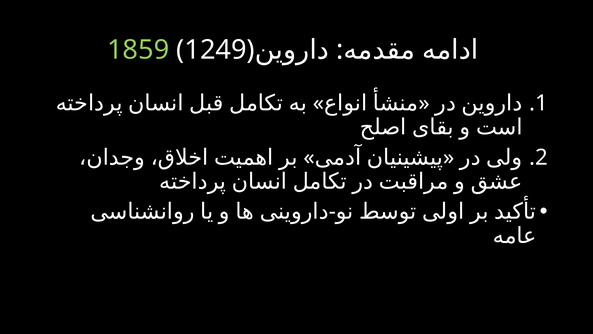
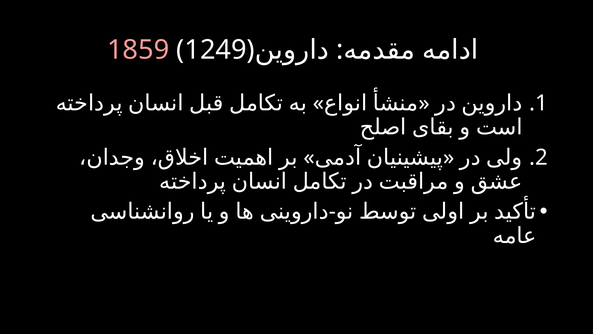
1859 colour: light green -> pink
